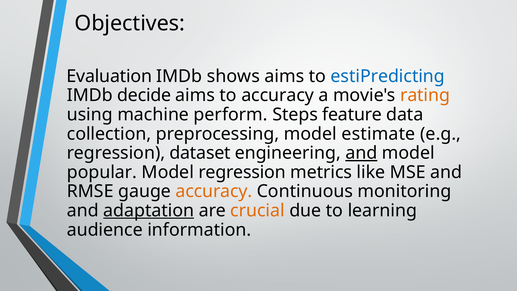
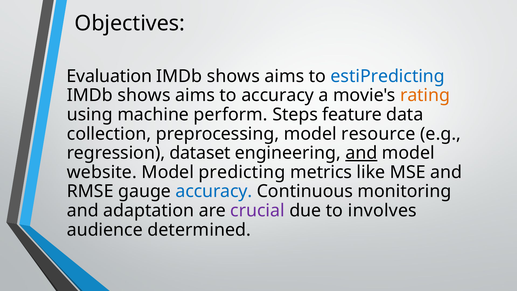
decide at (144, 95): decide -> shows
estimate: estimate -> resource
popular: popular -> website
Model regression: regression -> predicting
accuracy at (214, 191) colour: orange -> blue
adaptation underline: present -> none
crucial colour: orange -> purple
learning: learning -> involves
information: information -> determined
